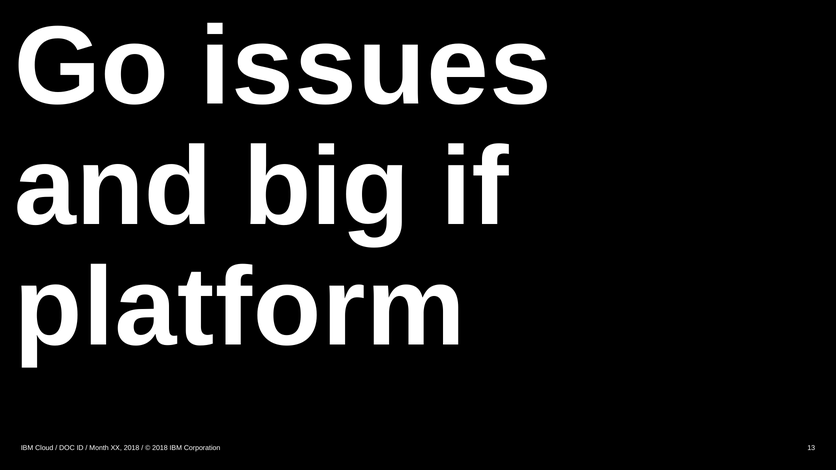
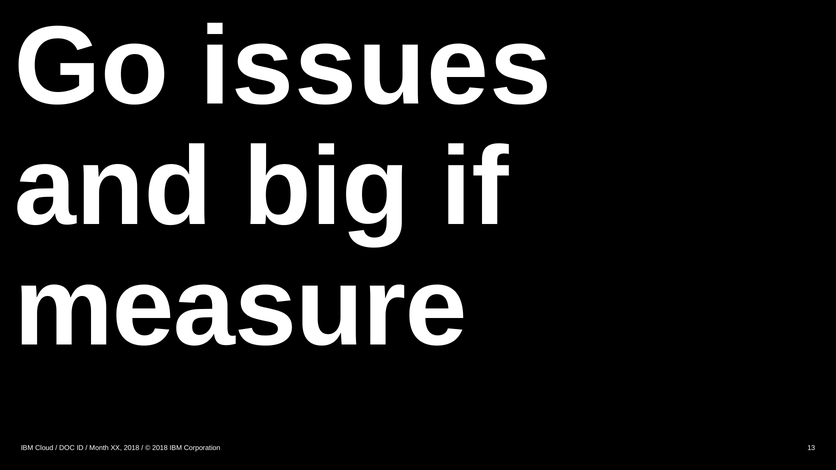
platform: platform -> measure
